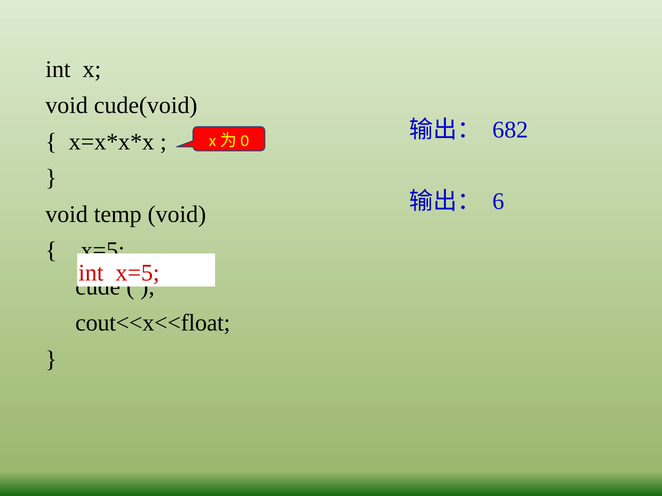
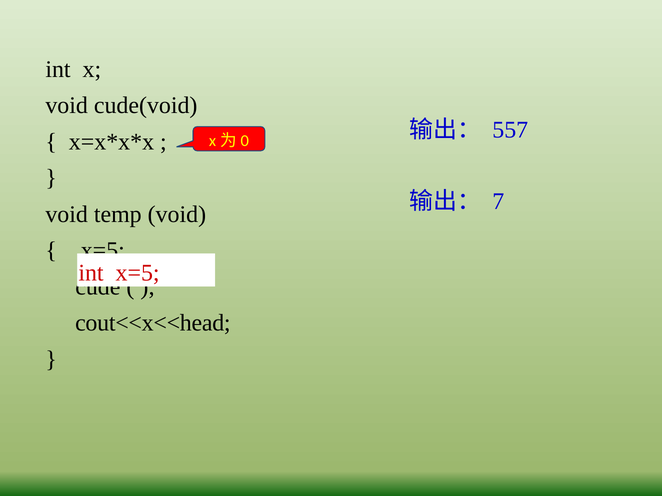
682: 682 -> 557
6: 6 -> 7
cout<<x<<float: cout<<x<<float -> cout<<x<<head
